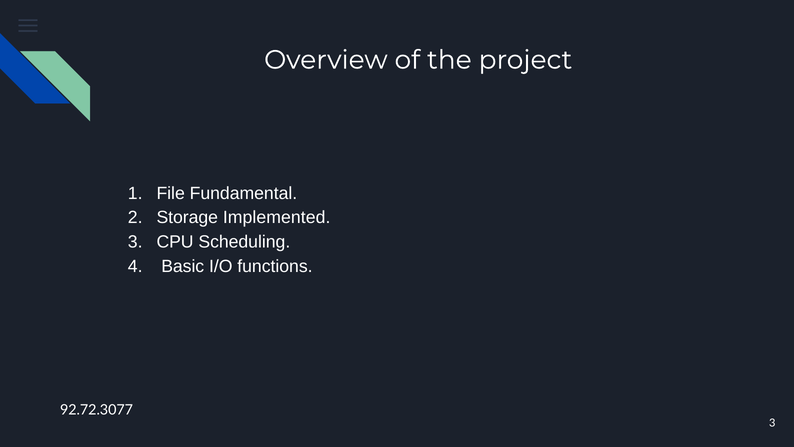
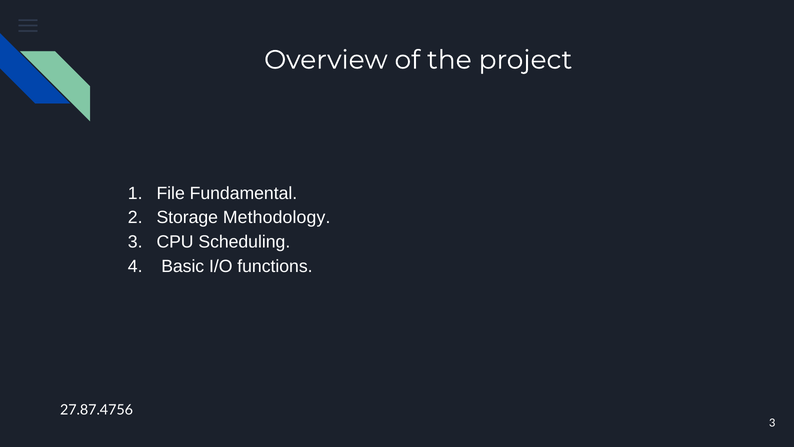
Implemented: Implemented -> Methodology
92.72.3077: 92.72.3077 -> 27.87.4756
